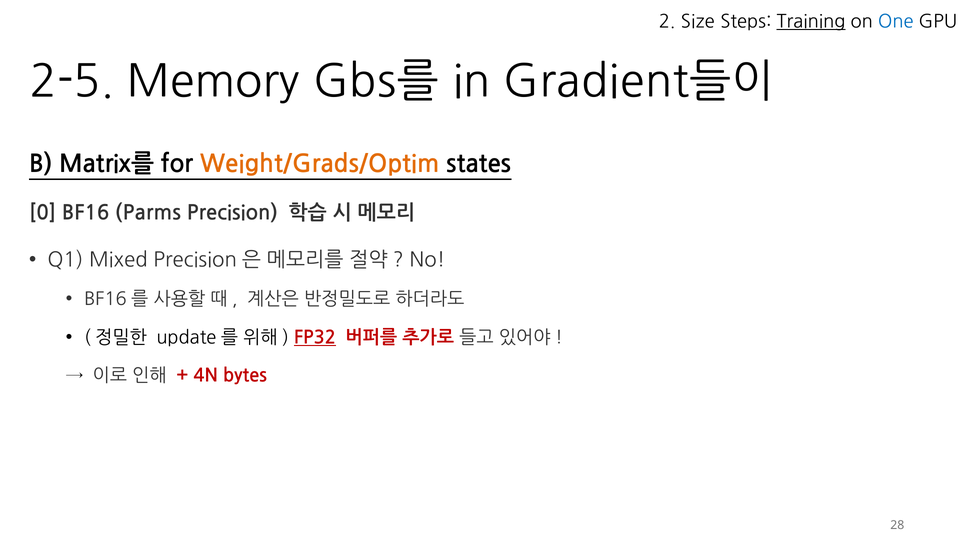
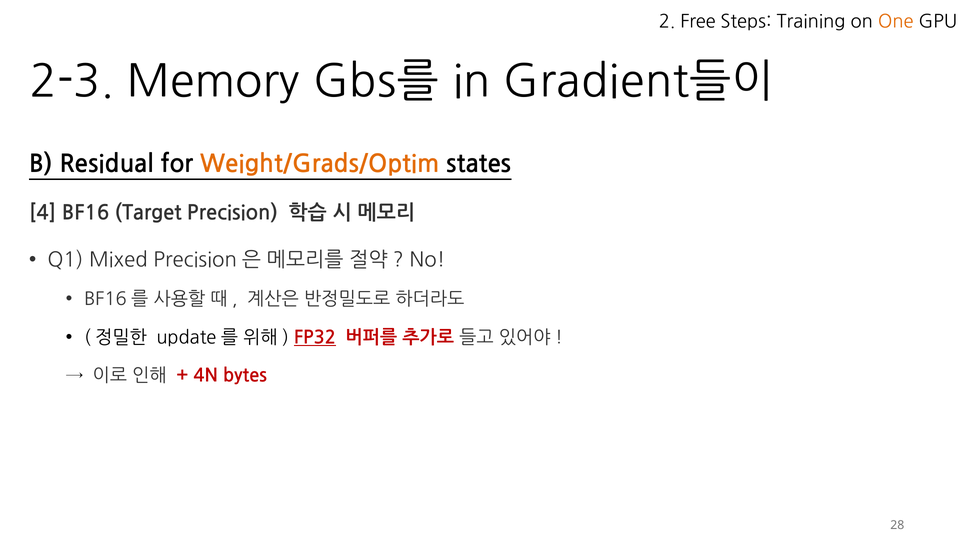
Size: Size -> Free
Training underline: present -> none
One colour: blue -> orange
2-5: 2-5 -> 2-3
Matrix를: Matrix를 -> Residual
0: 0 -> 4
Parms: Parms -> Target
